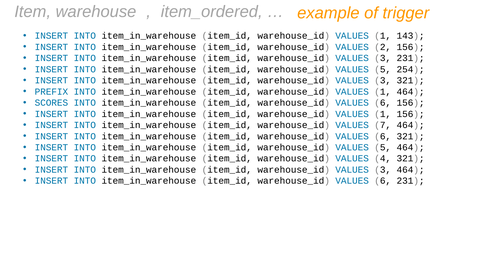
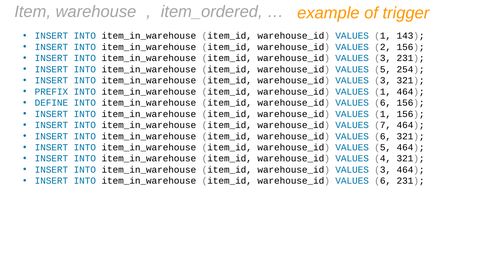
SCORES: SCORES -> DEFINE
